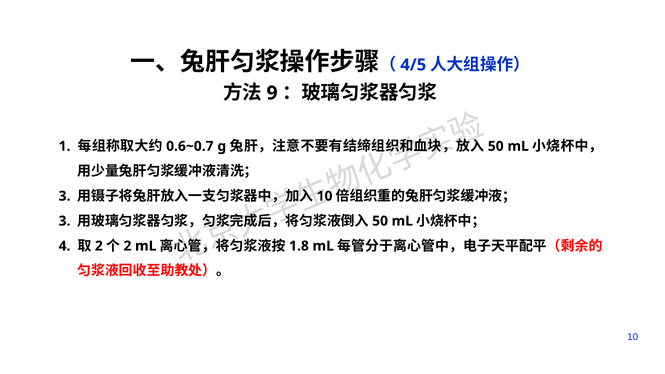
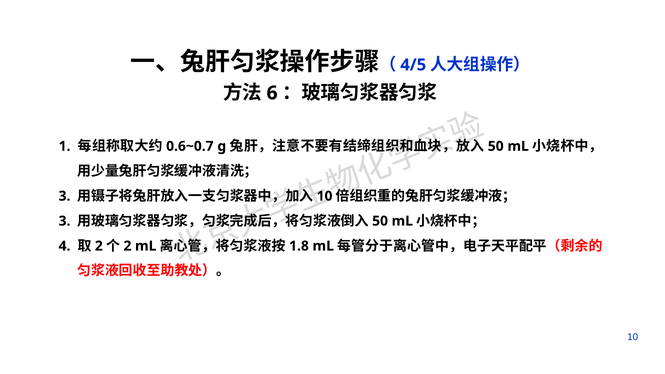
9: 9 -> 6
